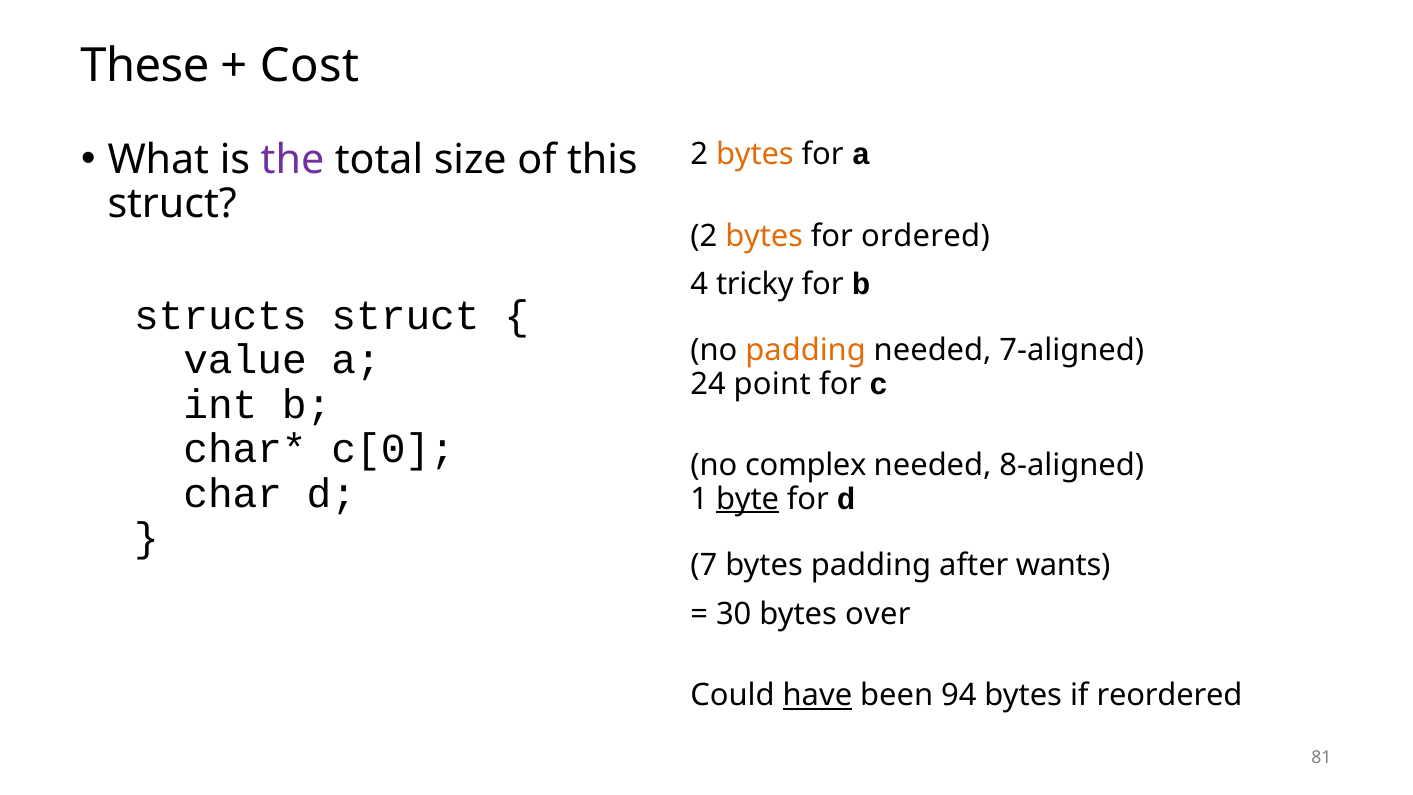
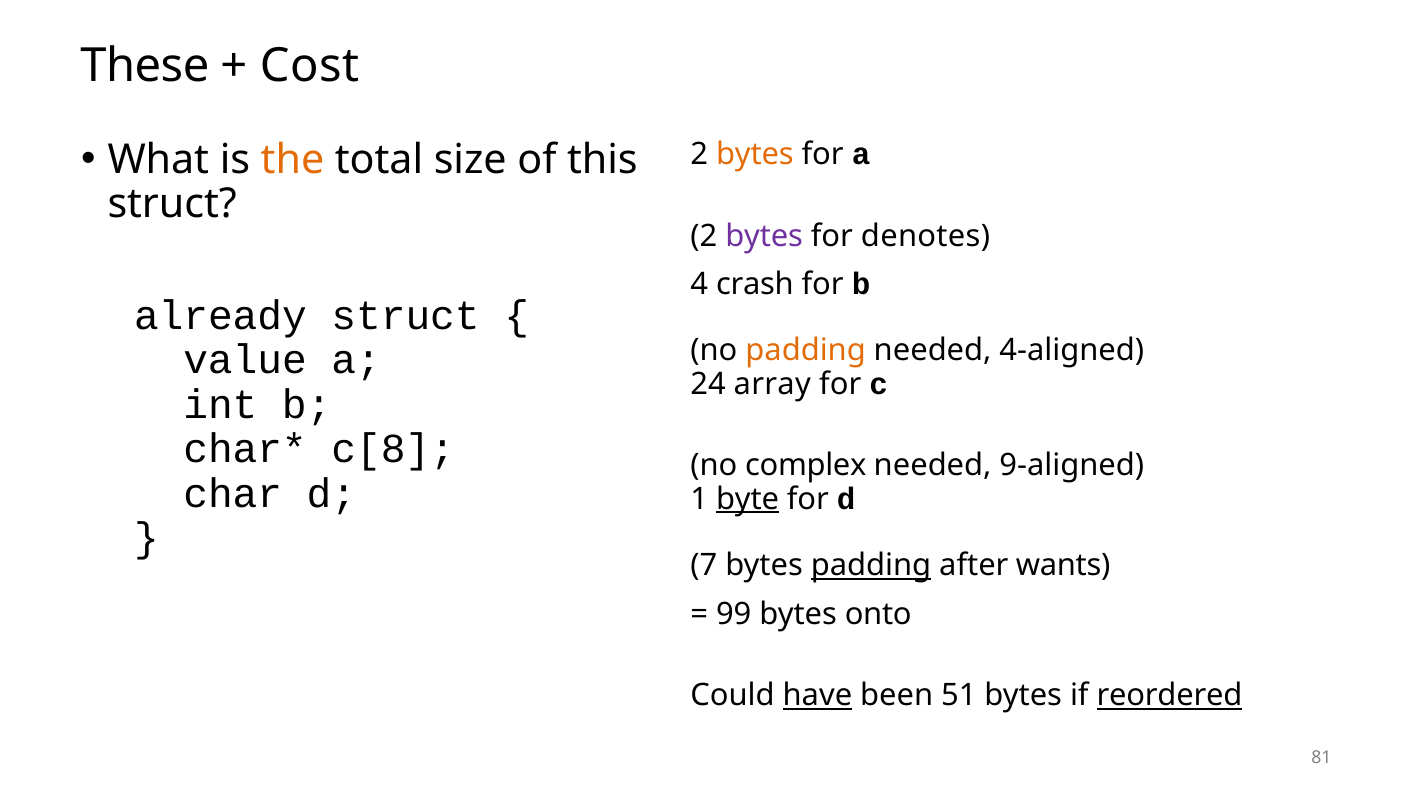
the colour: purple -> orange
bytes at (764, 236) colour: orange -> purple
ordered: ordered -> denotes
tricky: tricky -> crash
structs: structs -> already
7-aligned: 7-aligned -> 4-aligned
point: point -> array
c[0: c[0 -> c[8
8-aligned: 8-aligned -> 9-aligned
padding at (871, 566) underline: none -> present
30: 30 -> 99
over: over -> onto
94: 94 -> 51
reordered underline: none -> present
